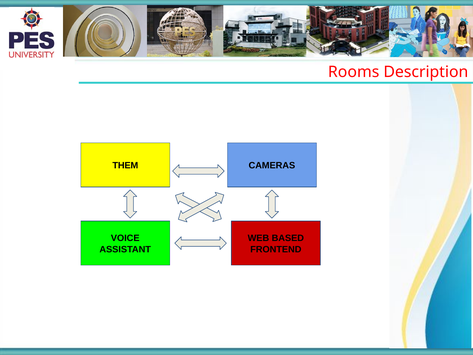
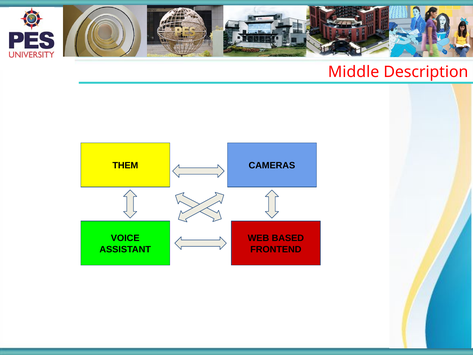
Rooms: Rooms -> Middle
